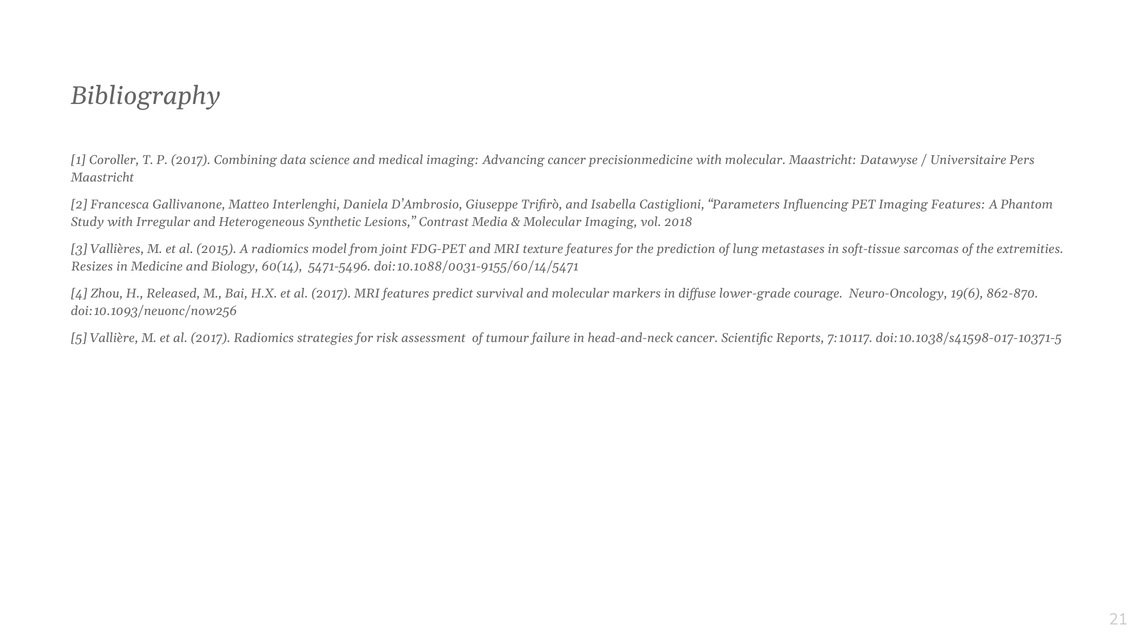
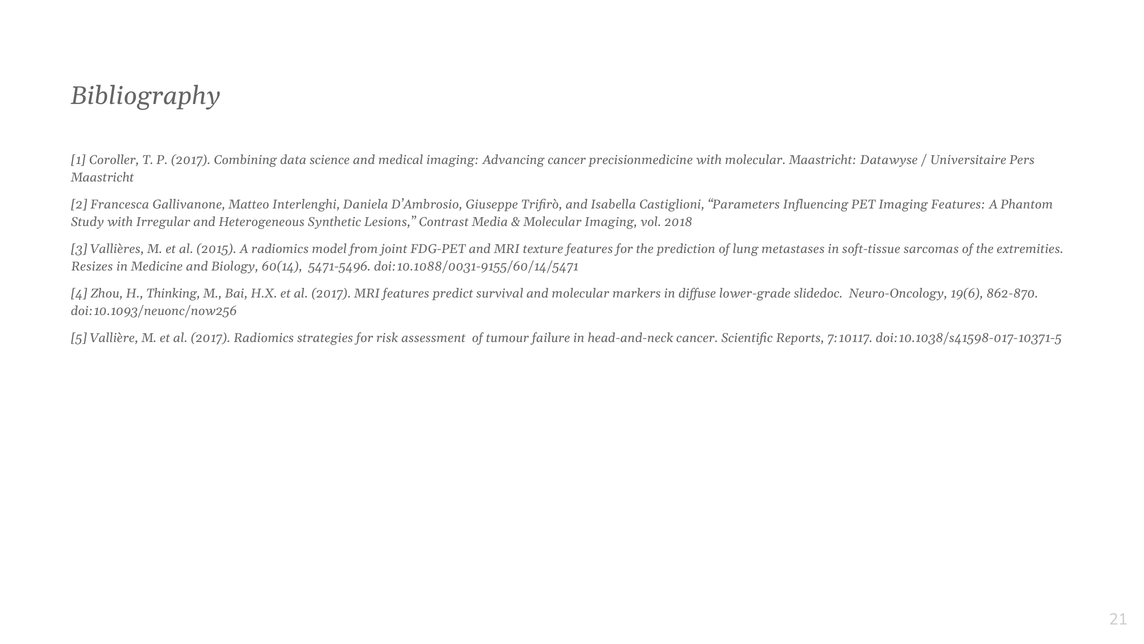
Released: Released -> Thinking
courage: courage -> slidedoc
